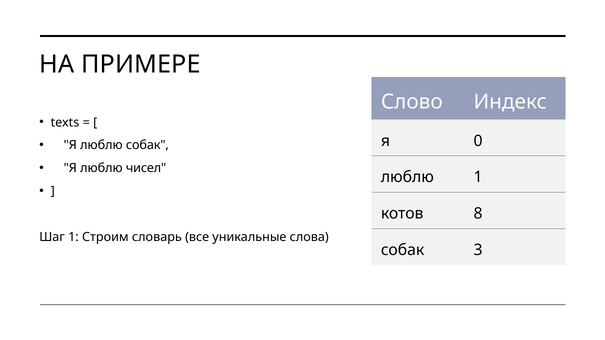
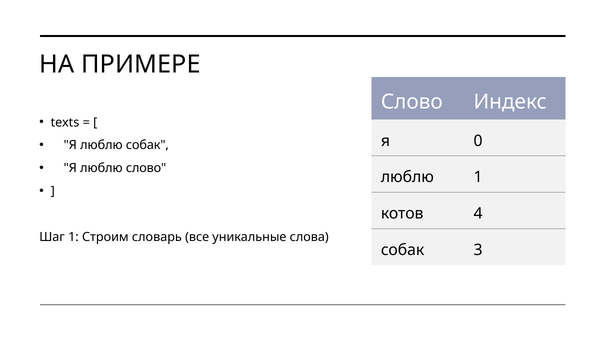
люблю чисел: чисел -> слово
8: 8 -> 4
